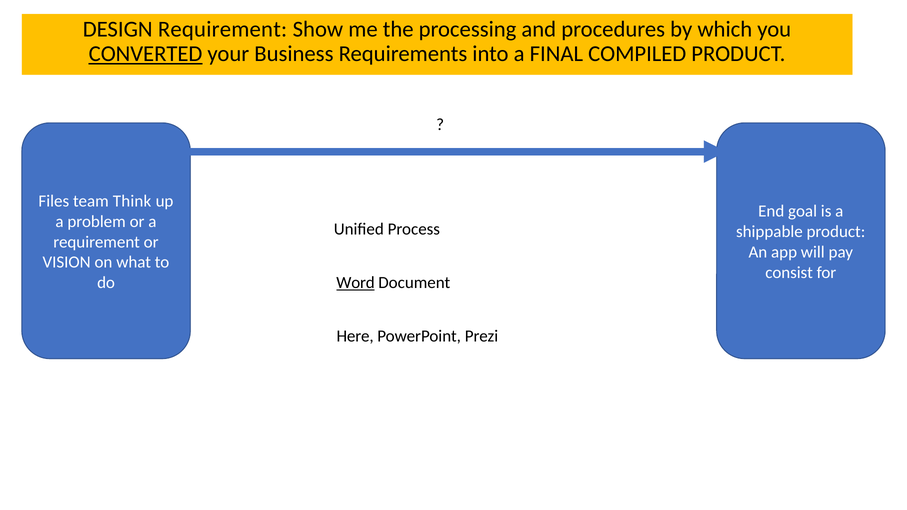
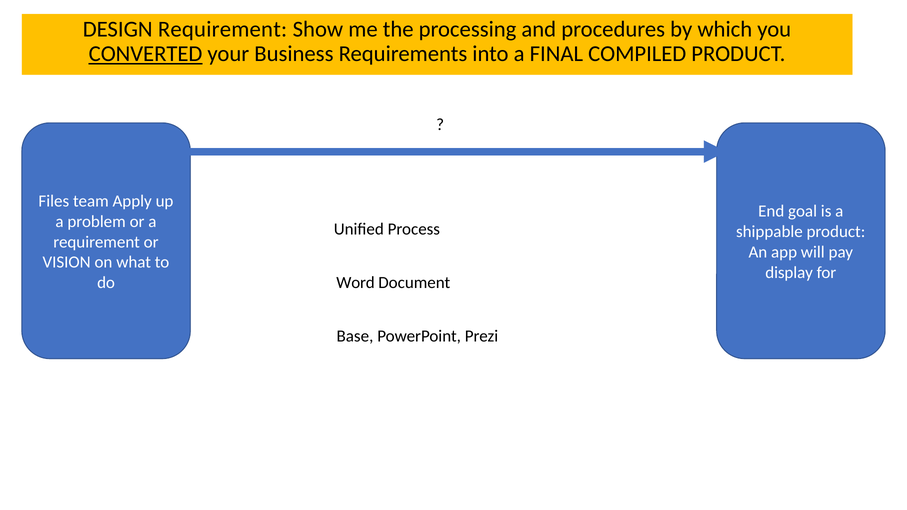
Think: Think -> Apply
consist: consist -> display
Word underline: present -> none
Here: Here -> Base
